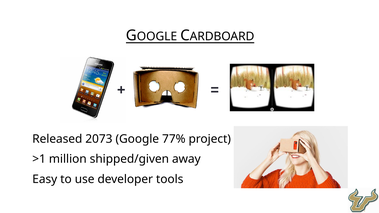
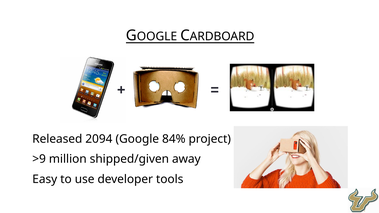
2073: 2073 -> 2094
77%: 77% -> 84%
>1: >1 -> >9
